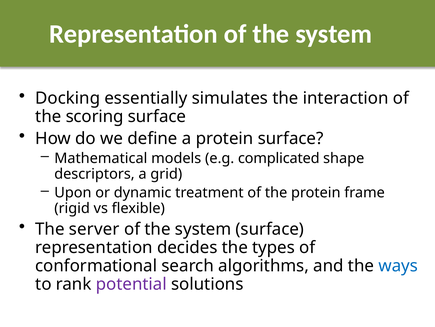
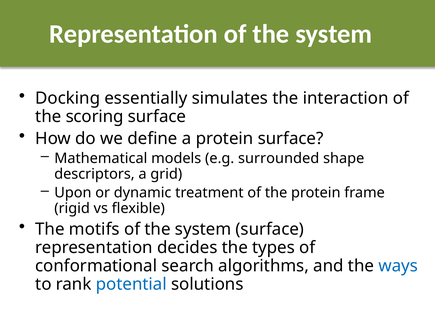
complicated: complicated -> surrounded
server: server -> motifs
potential colour: purple -> blue
